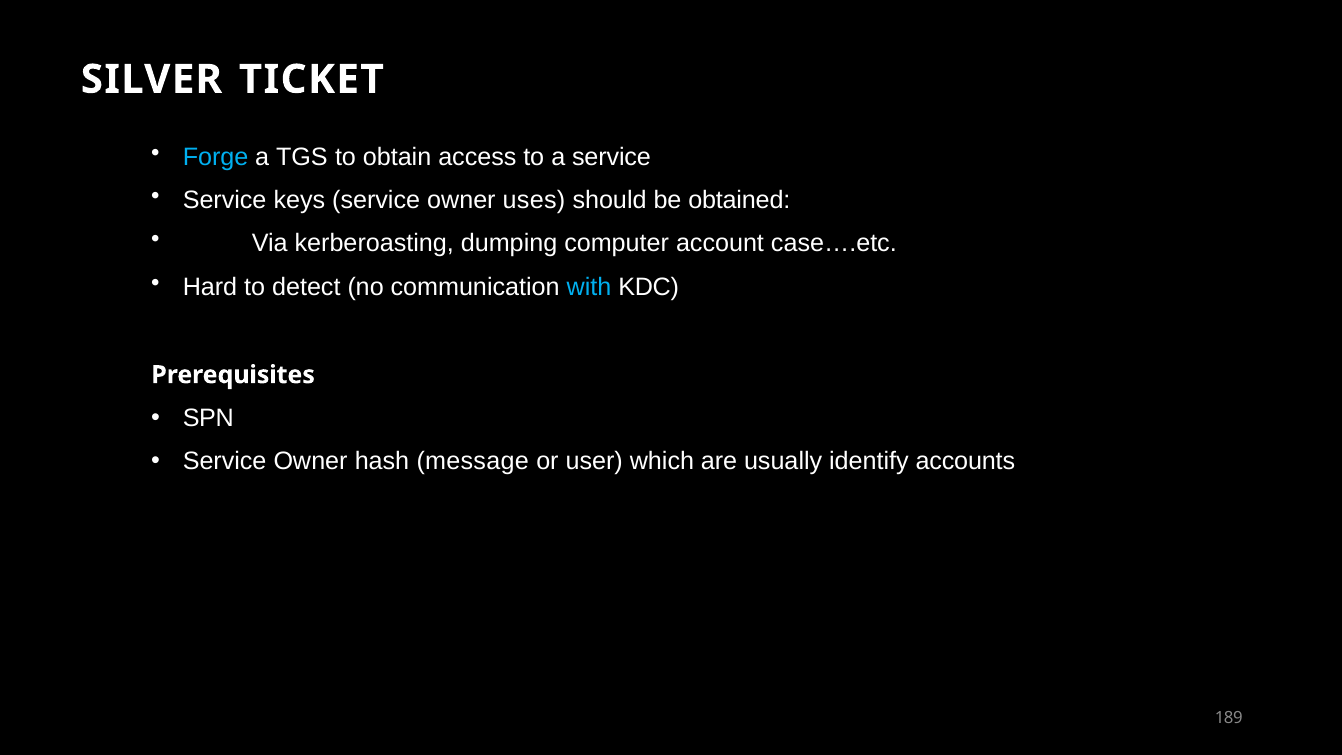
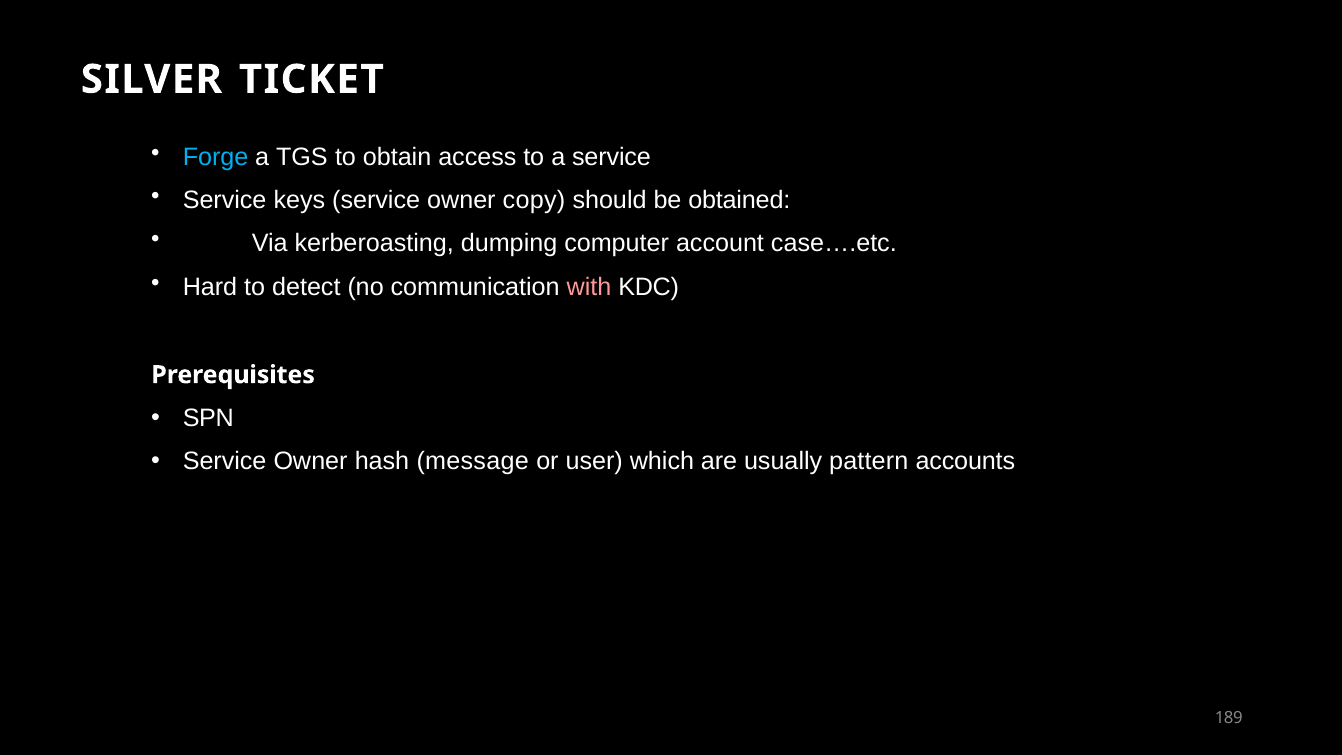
uses: uses -> copy
with colour: light blue -> pink
identify: identify -> pattern
